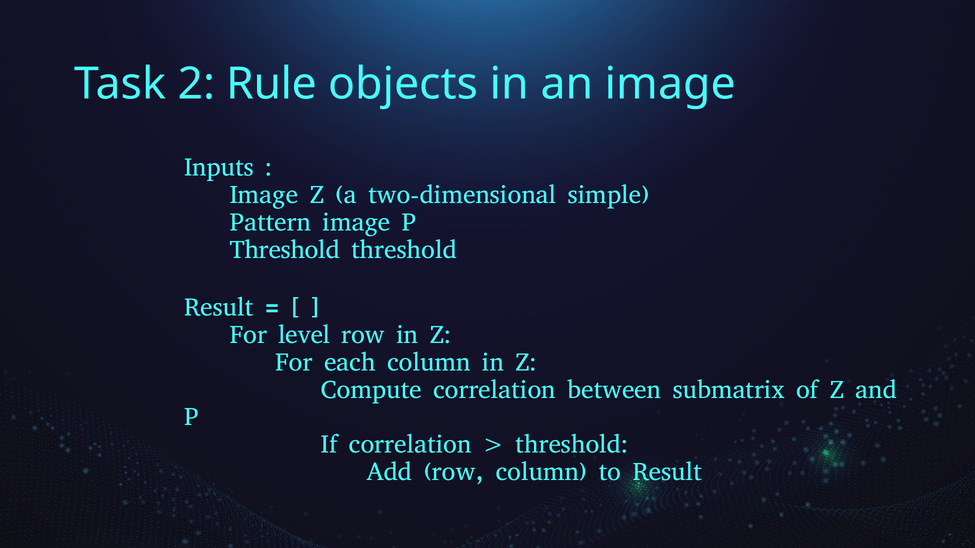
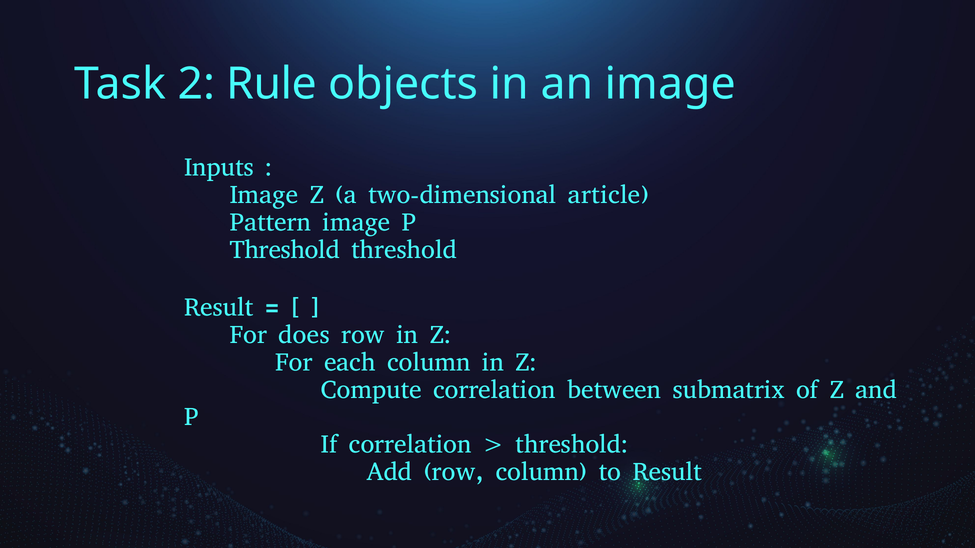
simple: simple -> article
level: level -> does
